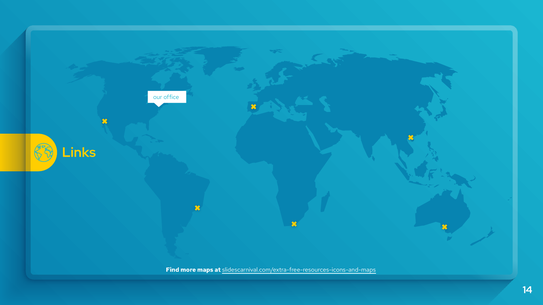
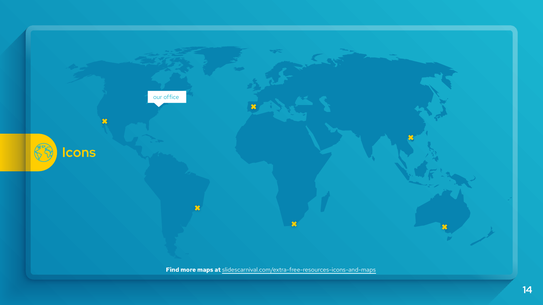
Links: Links -> Icons
